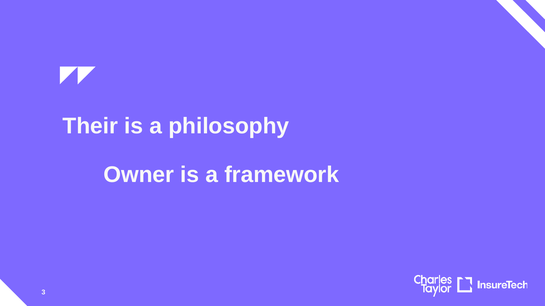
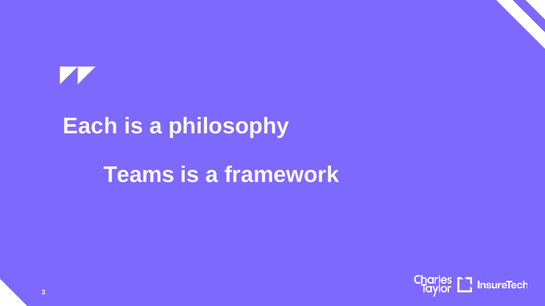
Their: Their -> Each
Owner: Owner -> Teams
